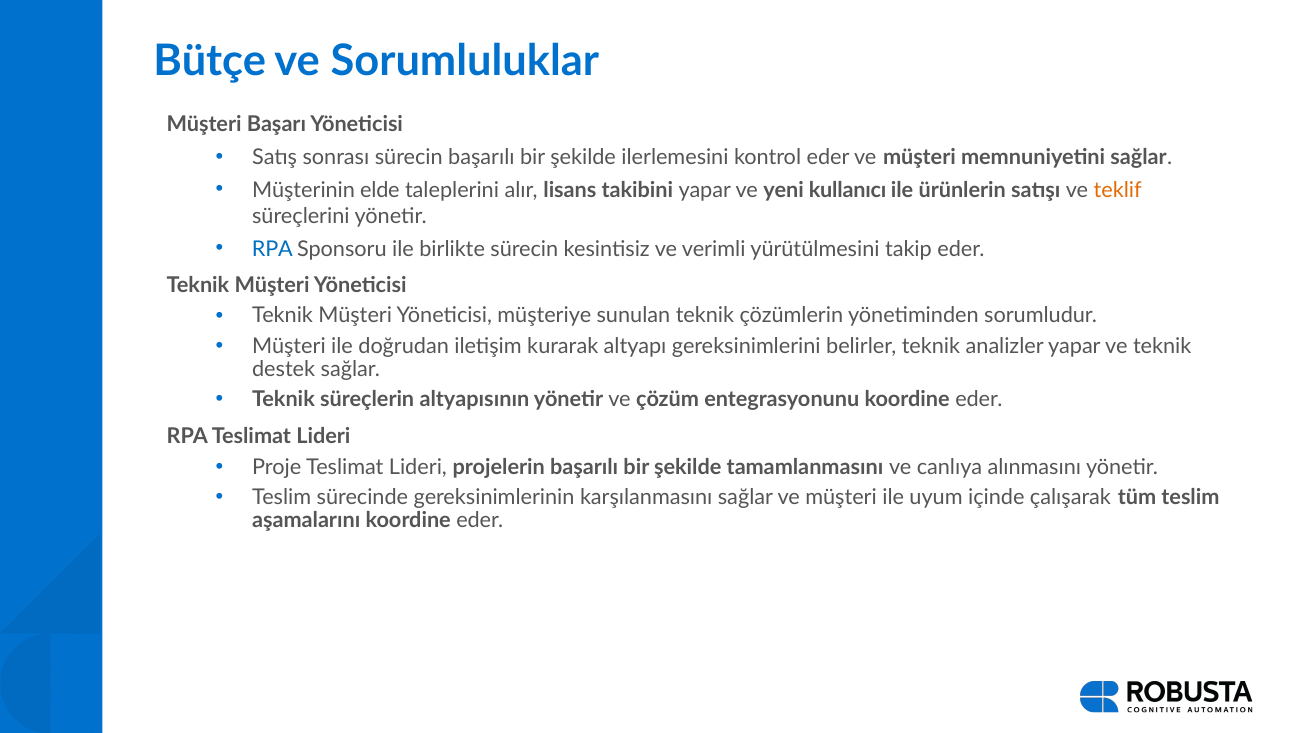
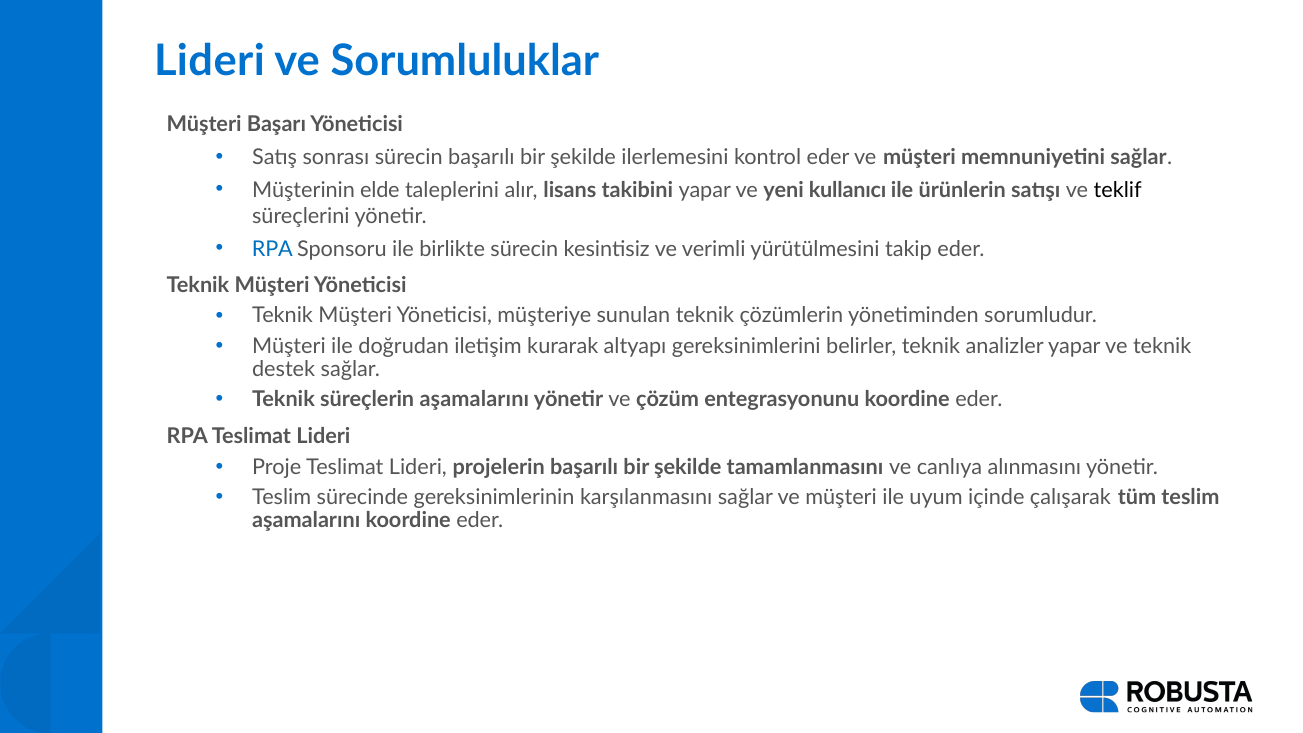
Bütçe at (210, 62): Bütçe -> Lideri
teklif colour: orange -> black
süreçlerin altyapısının: altyapısının -> aşamalarını
